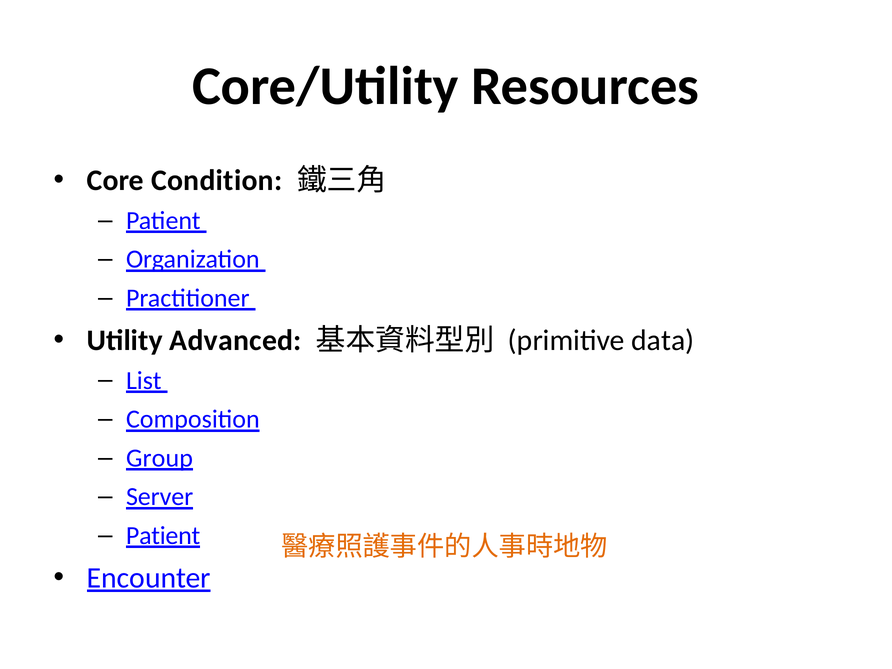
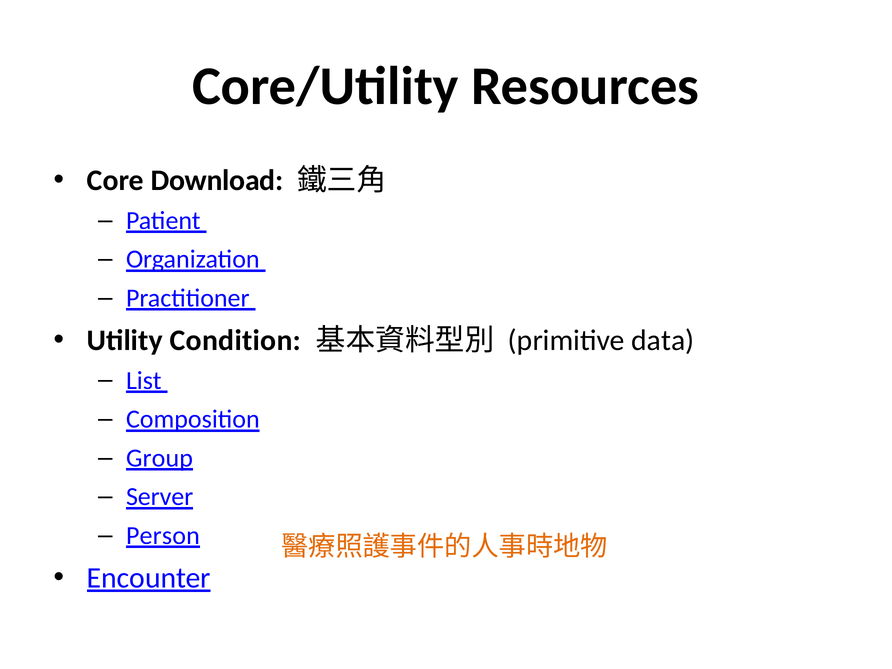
Condition: Condition -> Download
Advanced: Advanced -> Condition
Patient at (163, 536): Patient -> Person
